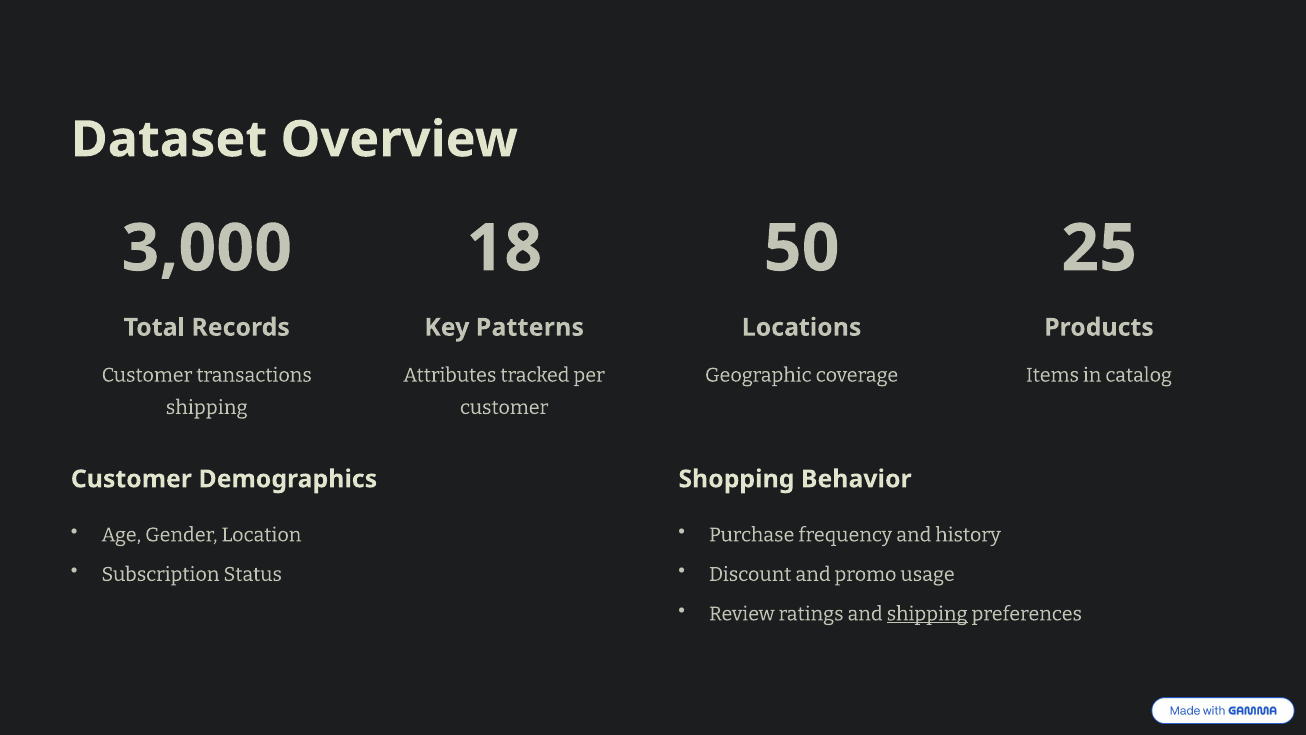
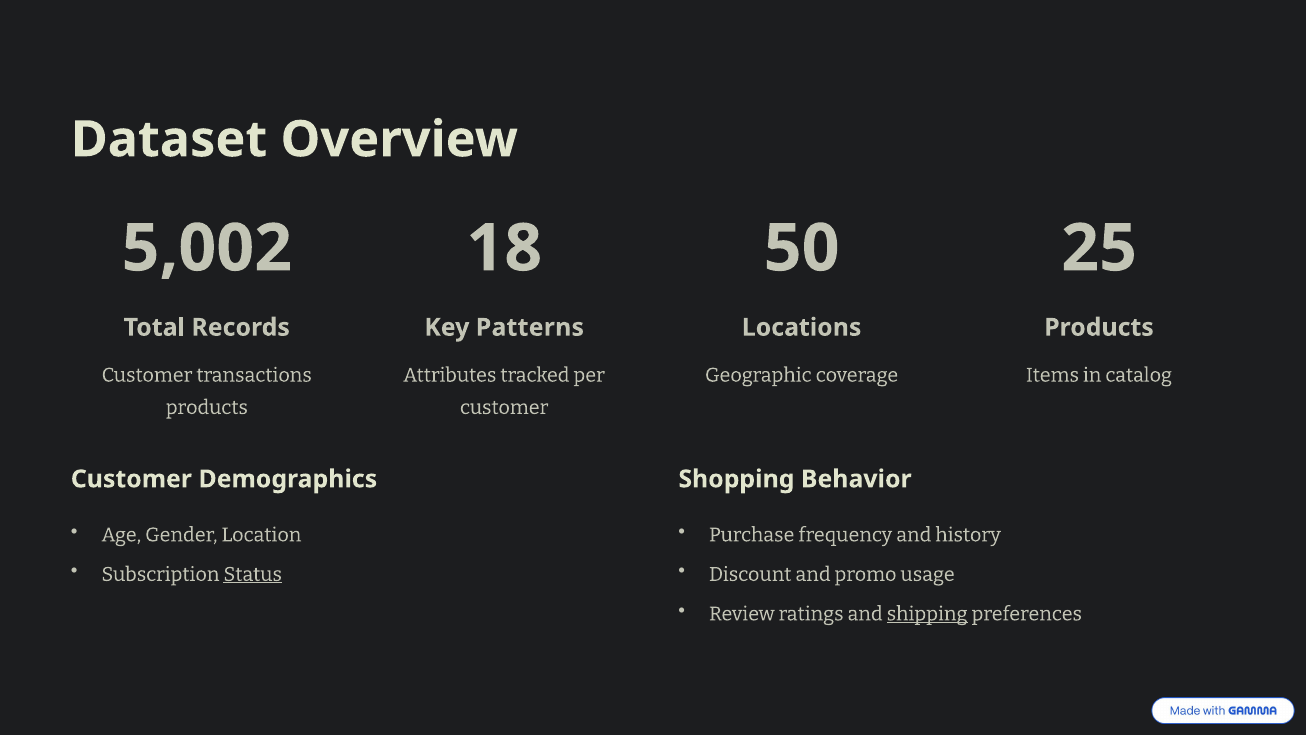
3,000: 3,000 -> 5,002
shipping at (207, 407): shipping -> products
Status underline: none -> present
